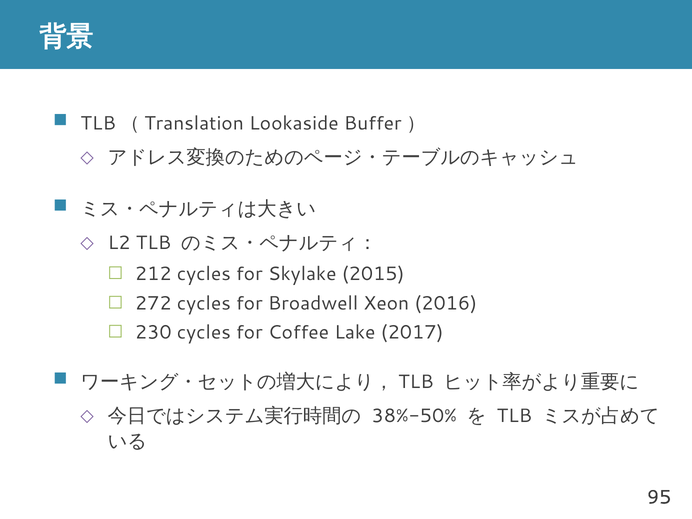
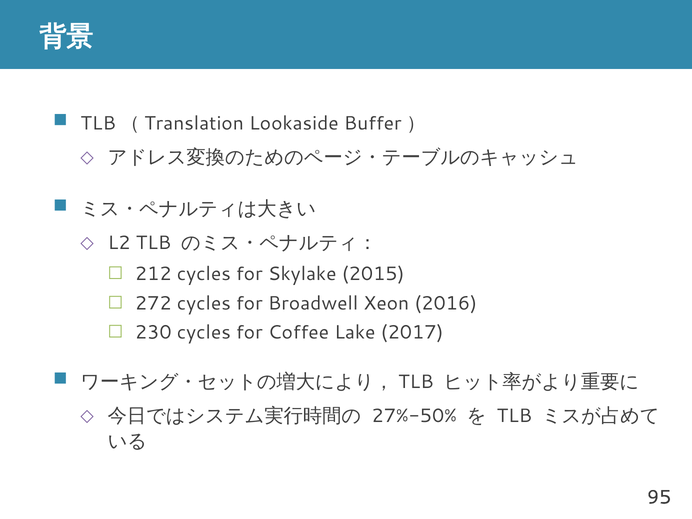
38%-50%: 38%-50% -> 27%-50%
